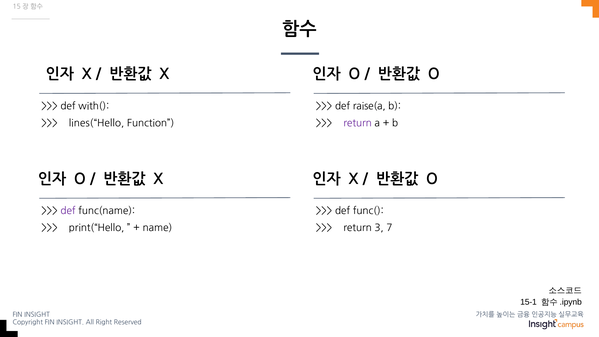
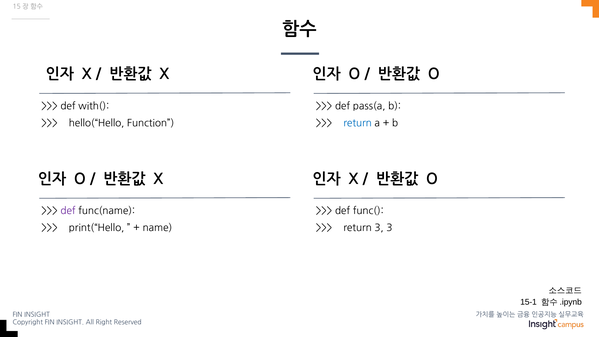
raise(a: raise(a -> pass(a
lines(“Hello: lines(“Hello -> hello(“Hello
return at (358, 123) colour: purple -> blue
3 7: 7 -> 3
